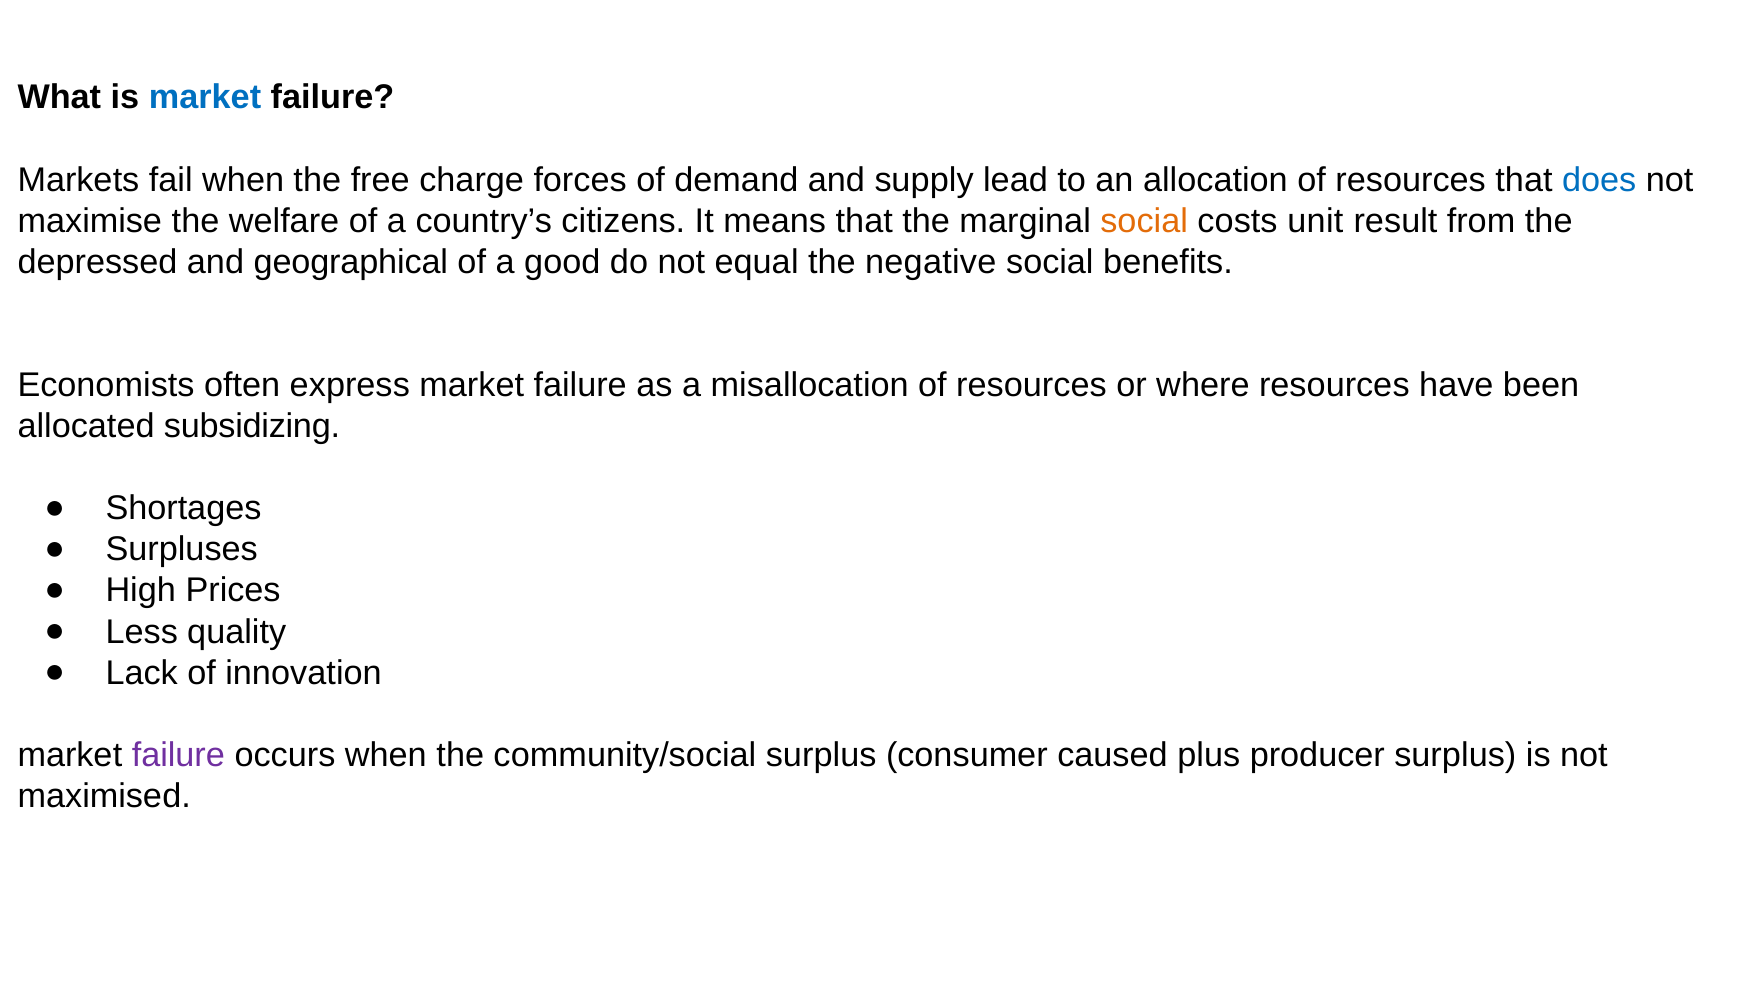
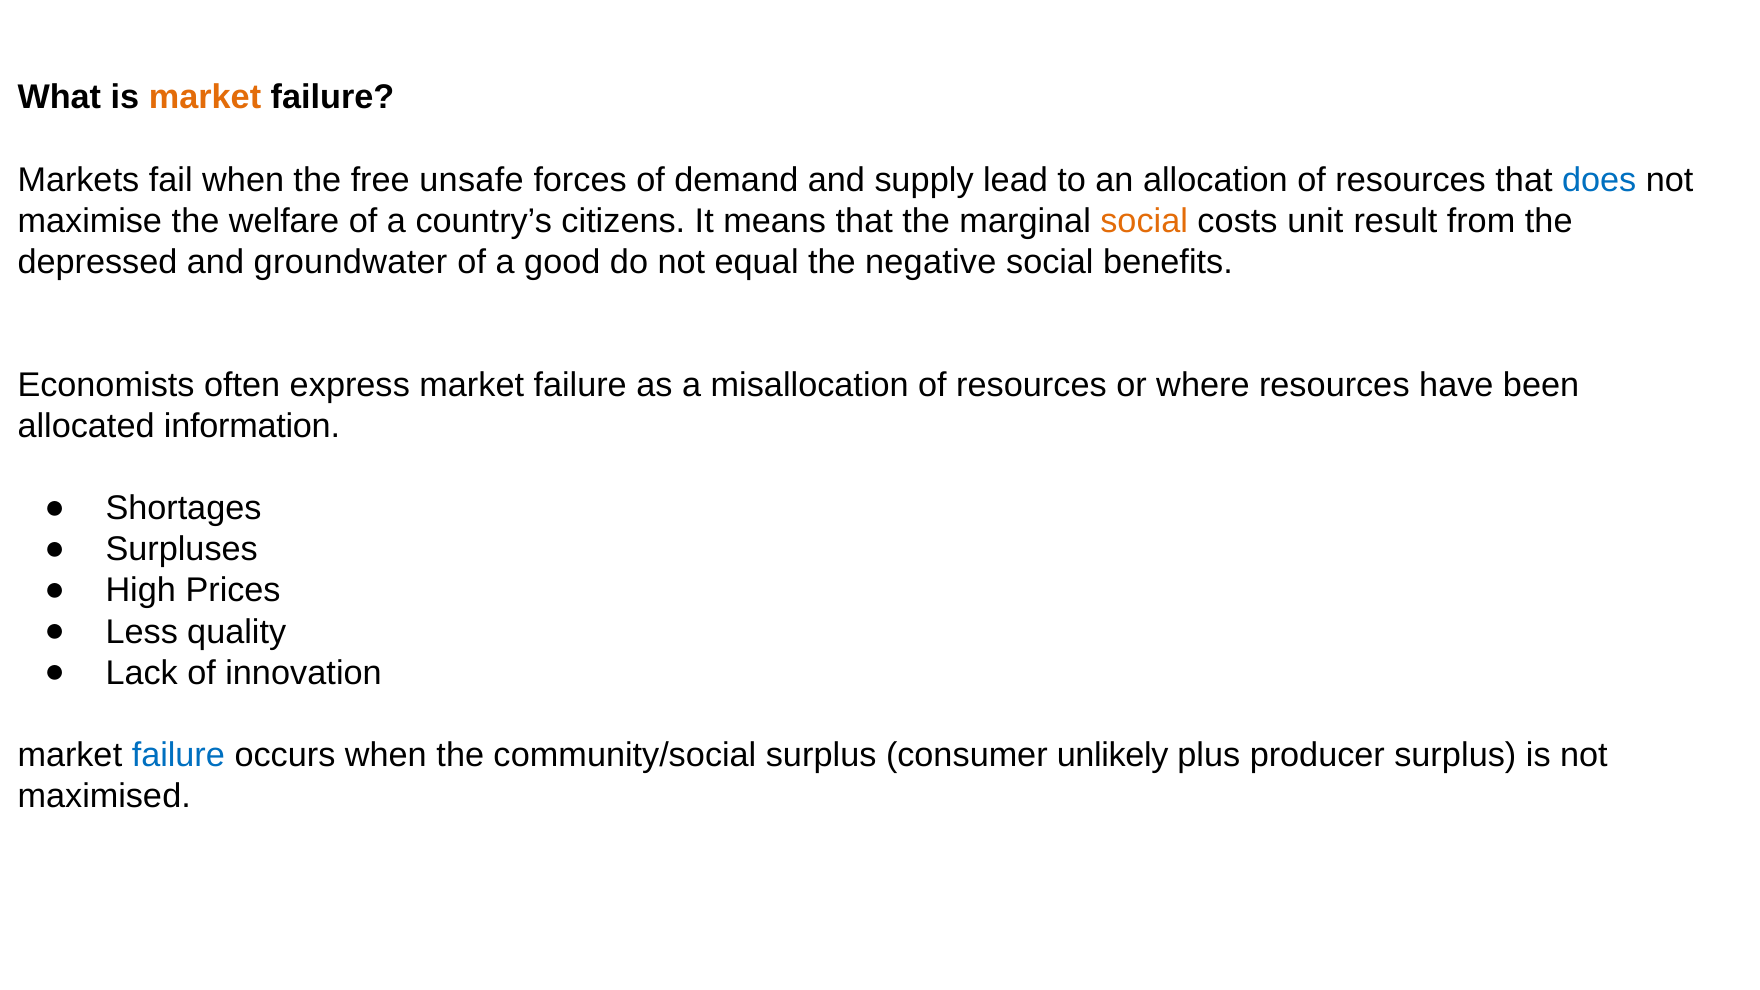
market at (205, 98) colour: blue -> orange
charge: charge -> unsafe
geographical: geographical -> groundwater
subsidizing: subsidizing -> information
failure at (178, 755) colour: purple -> blue
caused: caused -> unlikely
